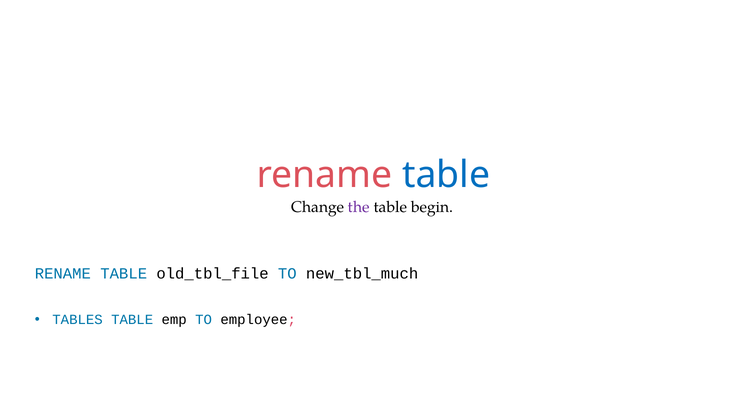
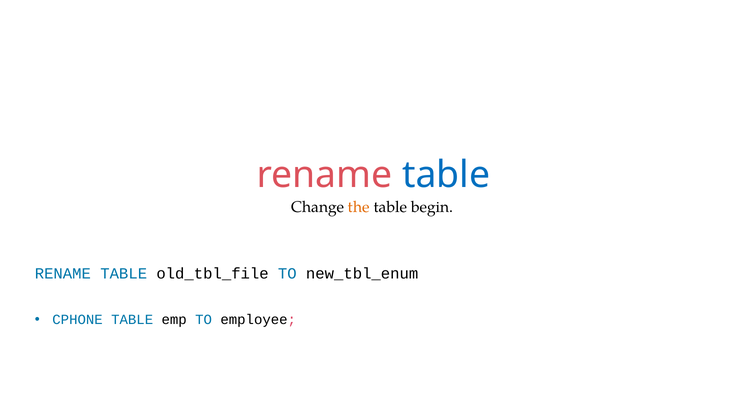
the colour: purple -> orange
new_tbl_much: new_tbl_much -> new_tbl_enum
TABLES: TABLES -> CPHONE
